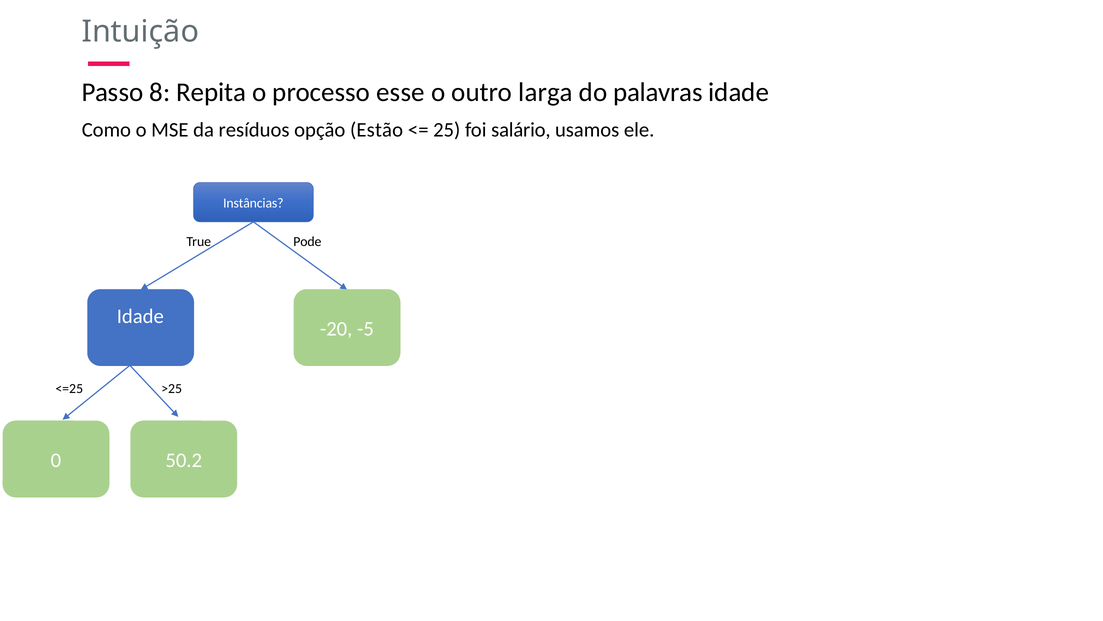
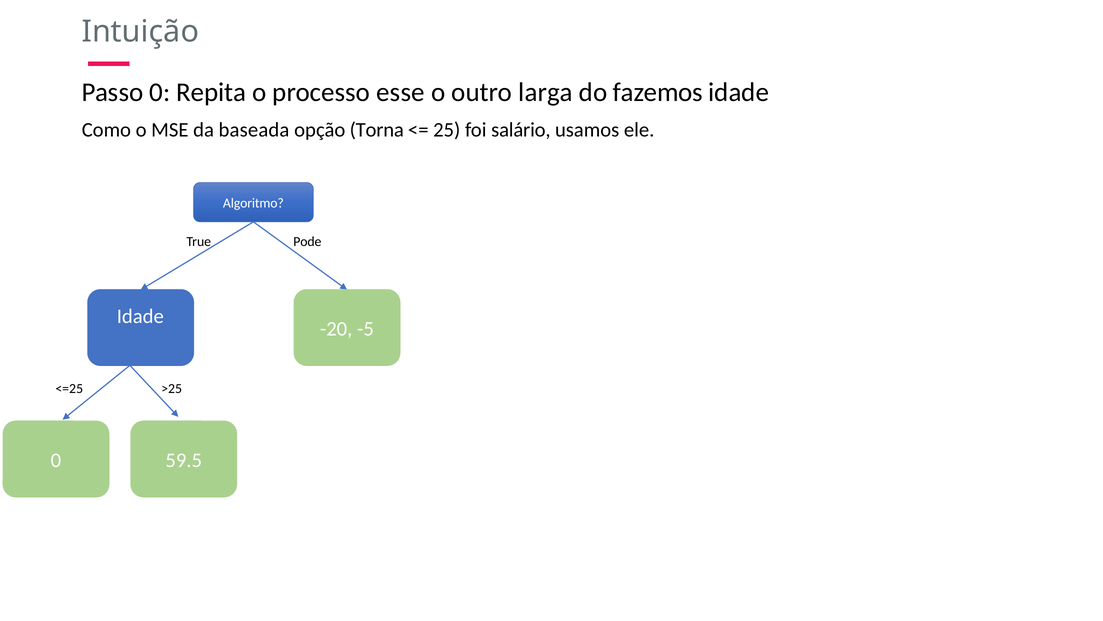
Passo 8: 8 -> 0
palavras: palavras -> fazemos
resíduos: resíduos -> baseada
Estão: Estão -> Torna
Instâncias: Instâncias -> Algoritmo
50.2: 50.2 -> 59.5
